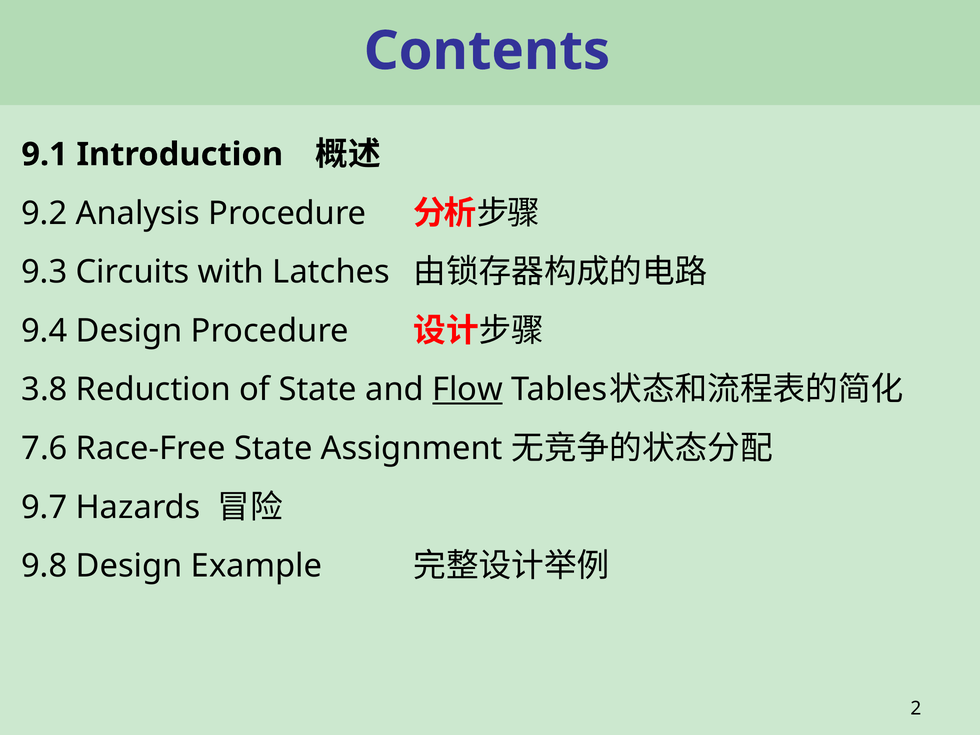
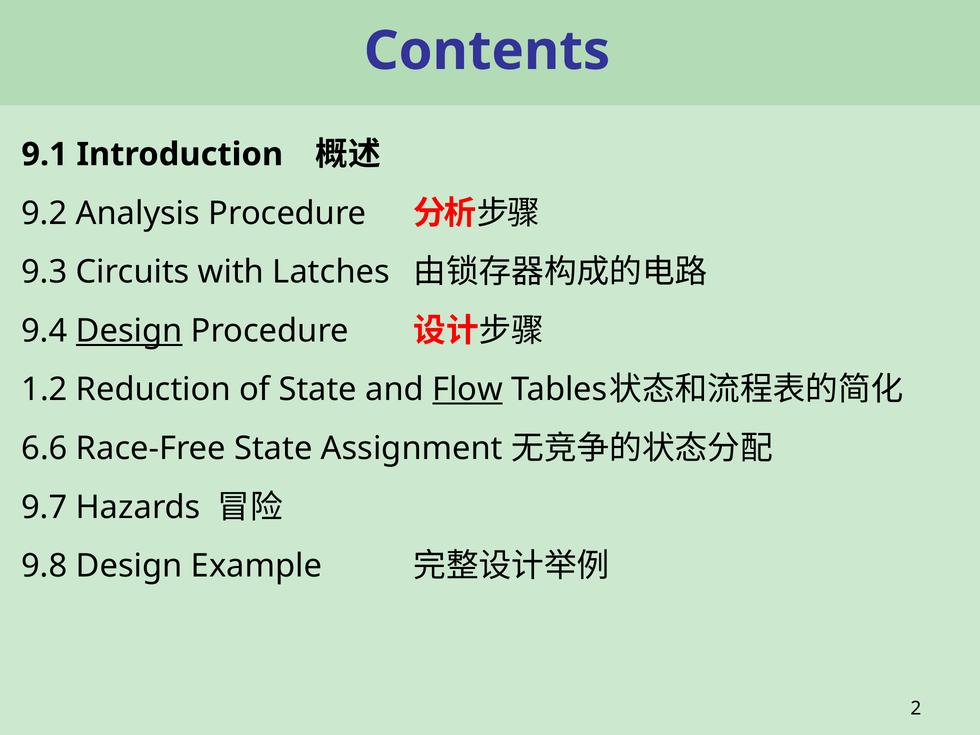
Design at (129, 331) underline: none -> present
3.8: 3.8 -> 1.2
7.6: 7.6 -> 6.6
